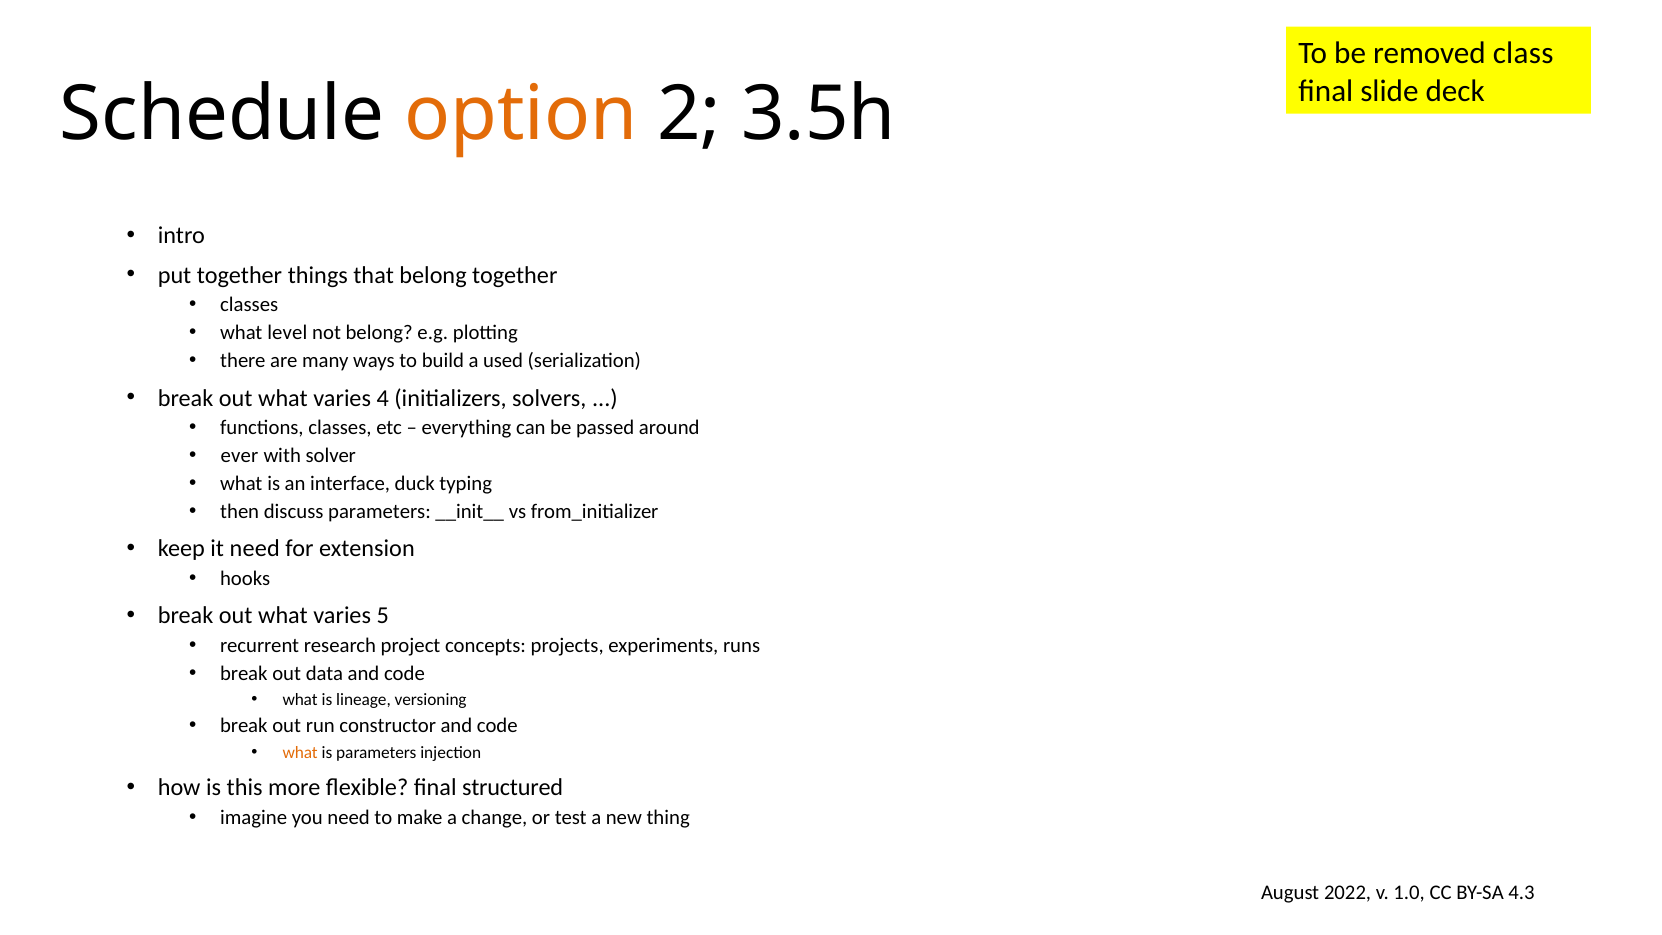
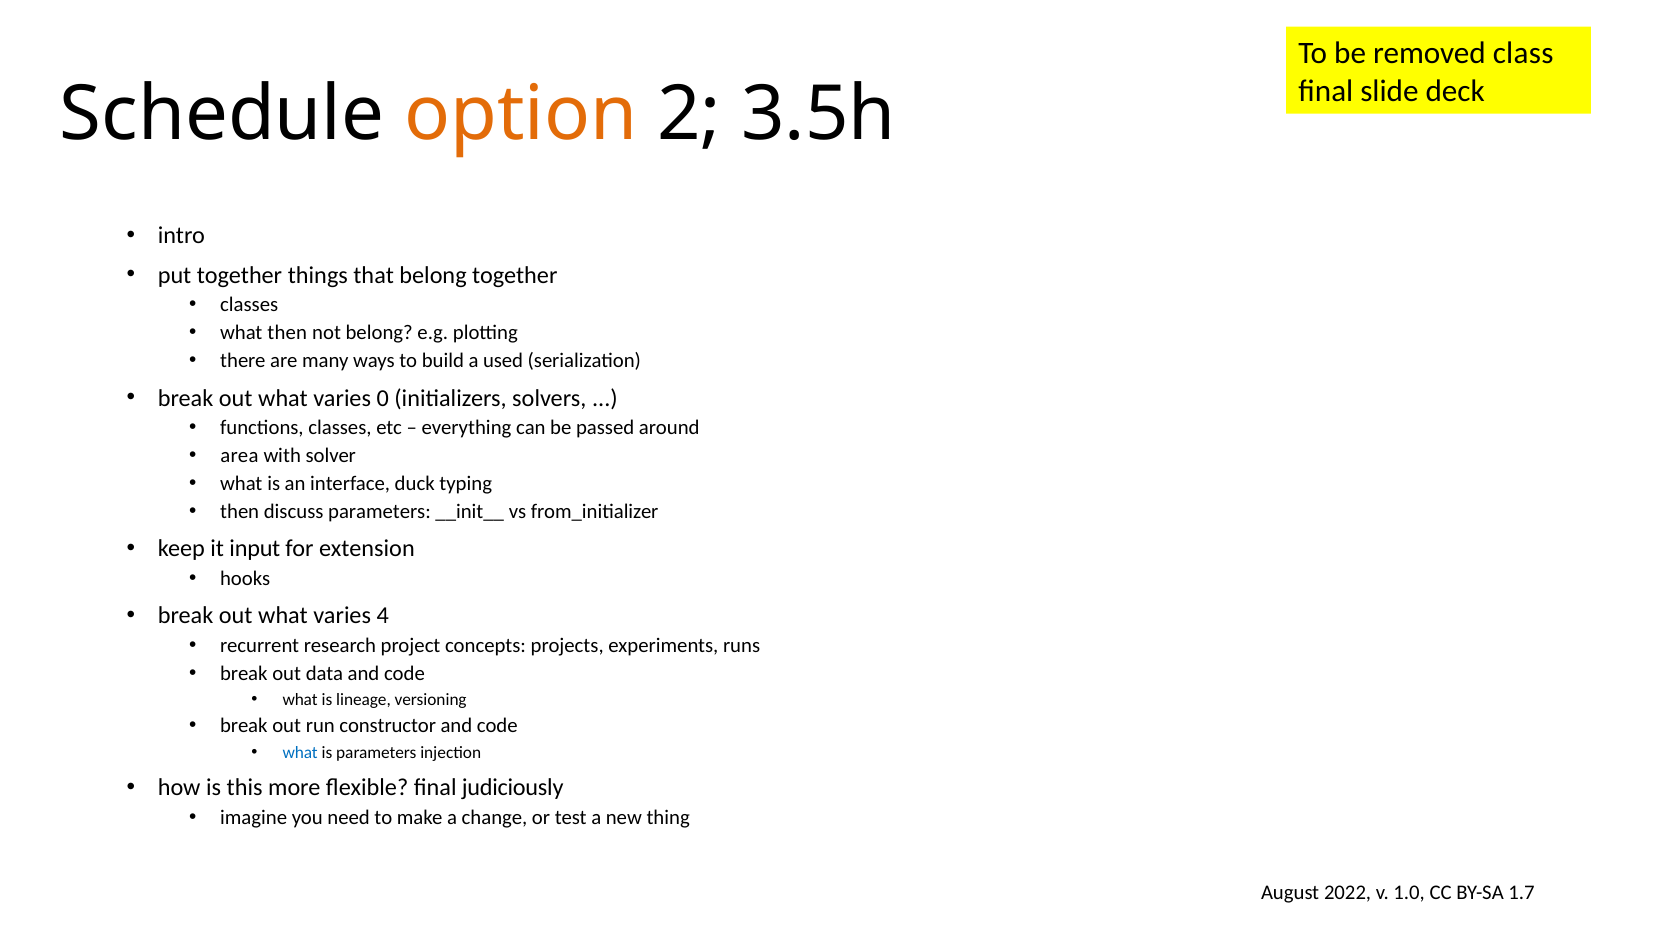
what level: level -> then
4: 4 -> 0
ever: ever -> area
it need: need -> input
5: 5 -> 4
what at (300, 752) colour: orange -> blue
structured: structured -> judiciously
4.3: 4.3 -> 1.7
